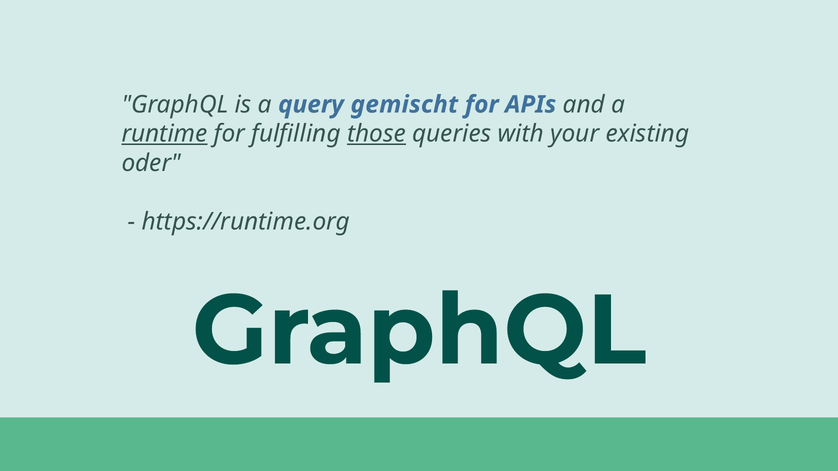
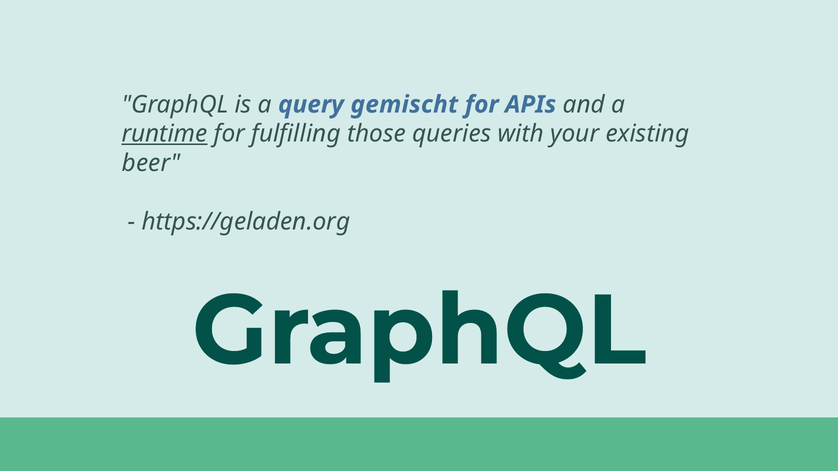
those underline: present -> none
oder: oder -> beer
https://runtime.org: https://runtime.org -> https://geladen.org
